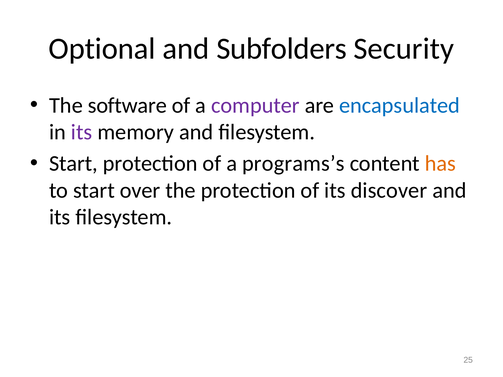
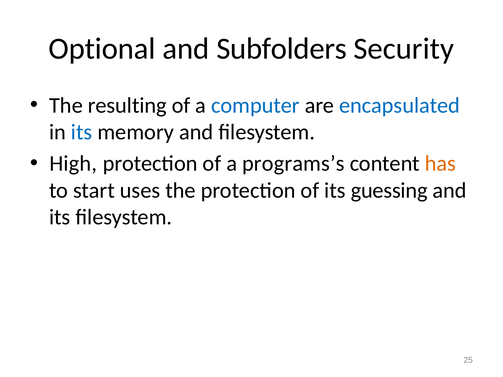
software: software -> resulting
computer colour: purple -> blue
its at (82, 132) colour: purple -> blue
Start at (73, 164): Start -> High
over: over -> uses
discover: discover -> guessing
